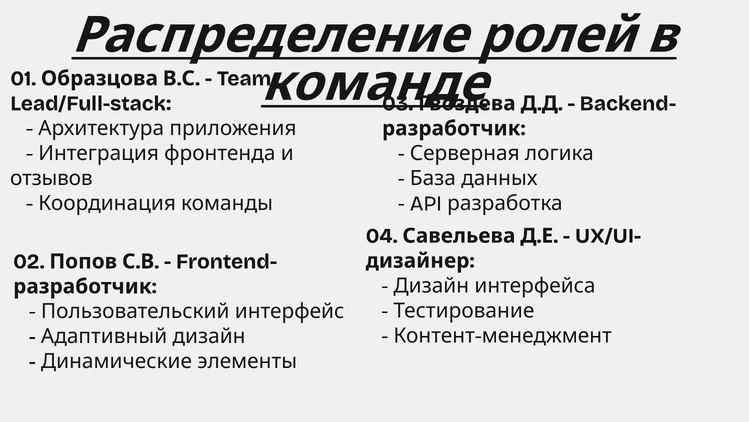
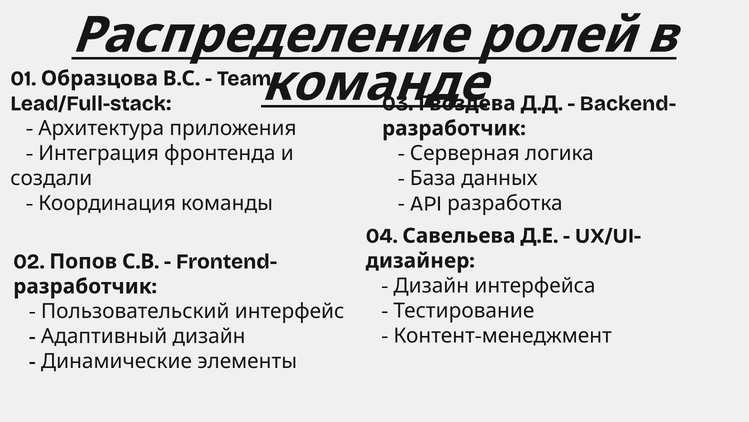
отзывов: отзывов -> создали
